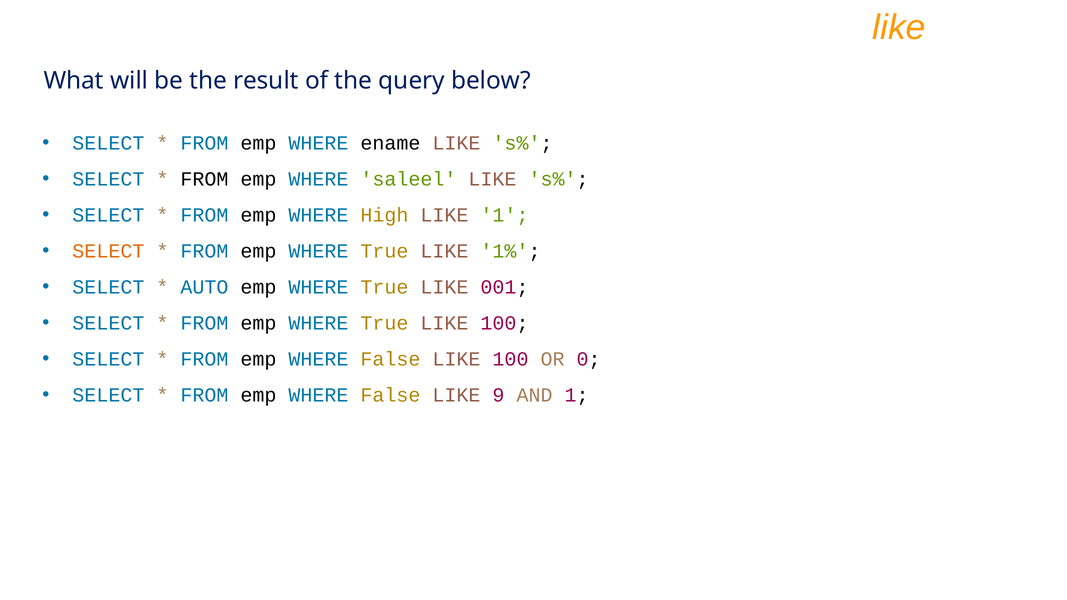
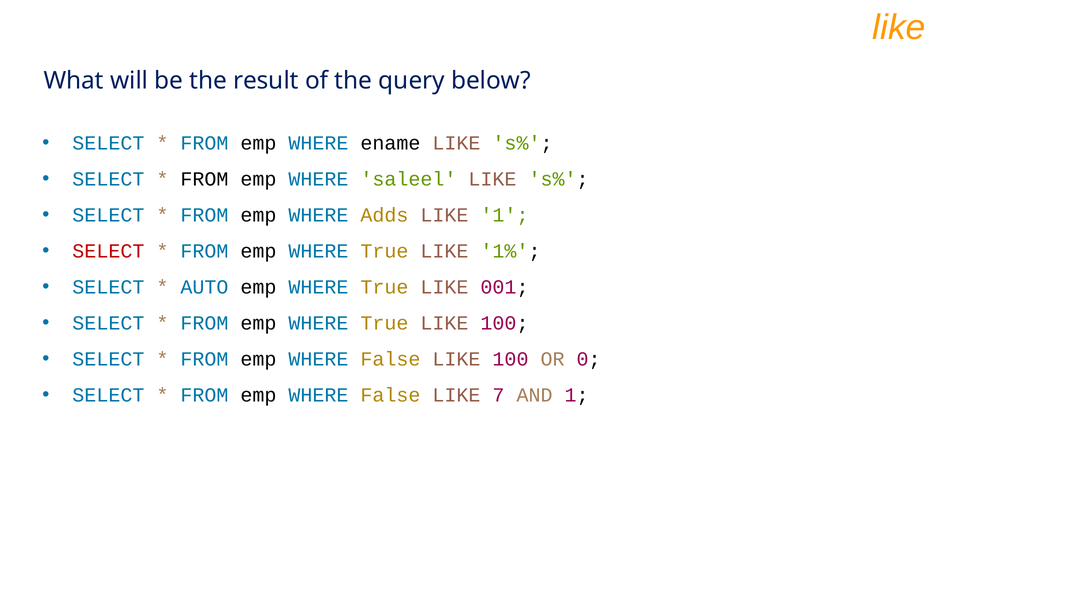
High: High -> Adds
SELECT at (108, 251) colour: orange -> red
9: 9 -> 7
